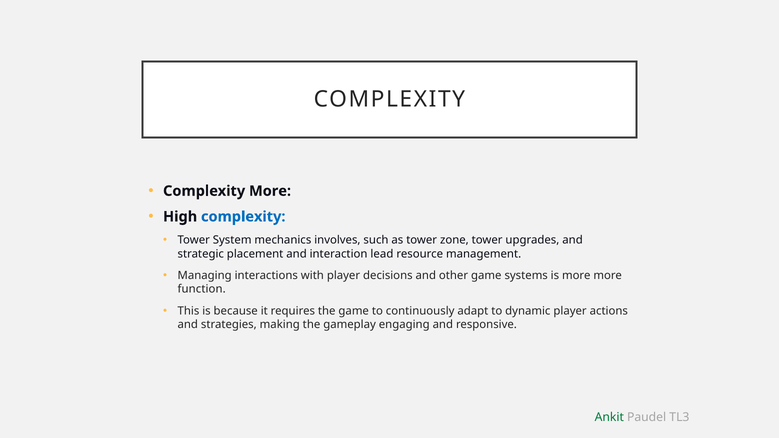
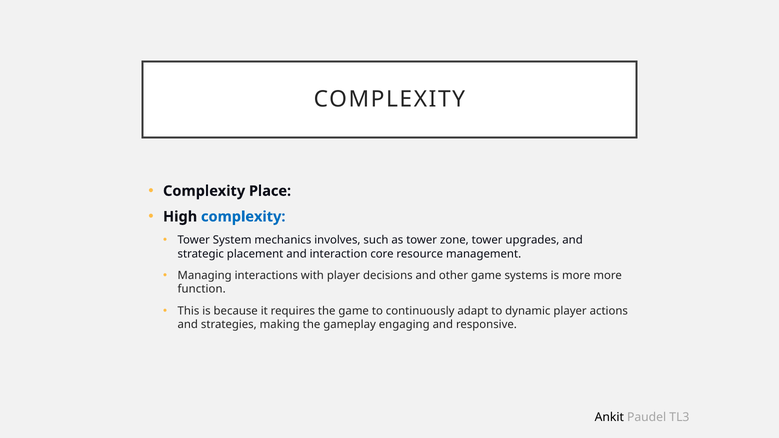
Complexity More: More -> Place
lead: lead -> core
Ankit colour: green -> black
